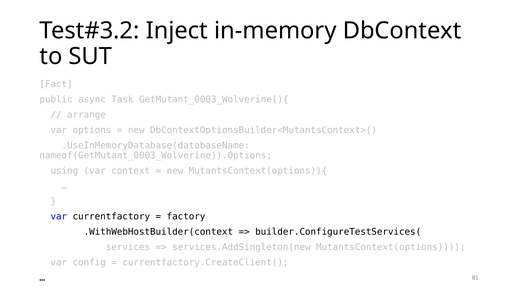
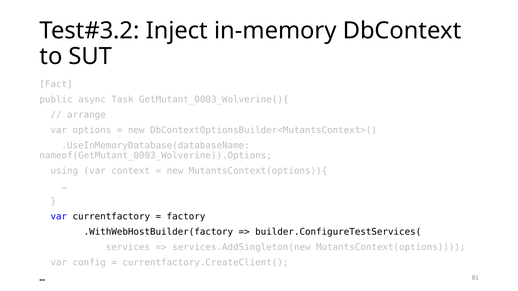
.WithWebHostBuilder(context: .WithWebHostBuilder(context -> .WithWebHostBuilder(factory
